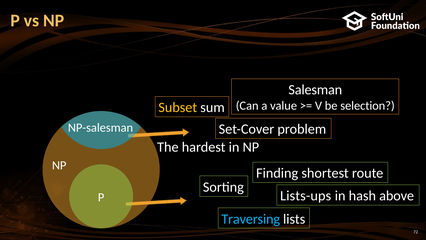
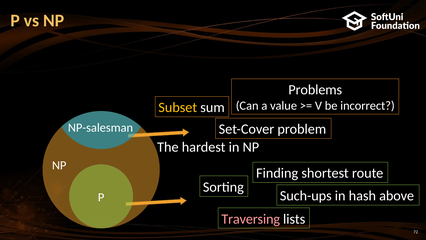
Salesman: Salesman -> Problems
selection: selection -> incorrect
Lists-ups: Lists-ups -> Such-ups
Traversing colour: light blue -> pink
